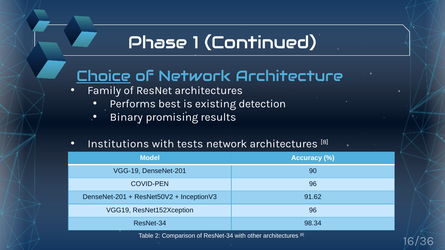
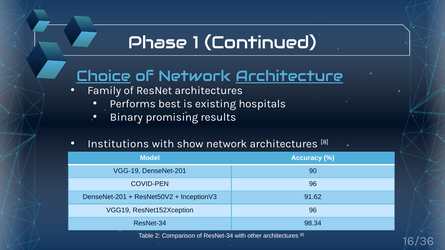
Architecture underline: none -> present
detection: detection -> hospitals
tests: tests -> show
